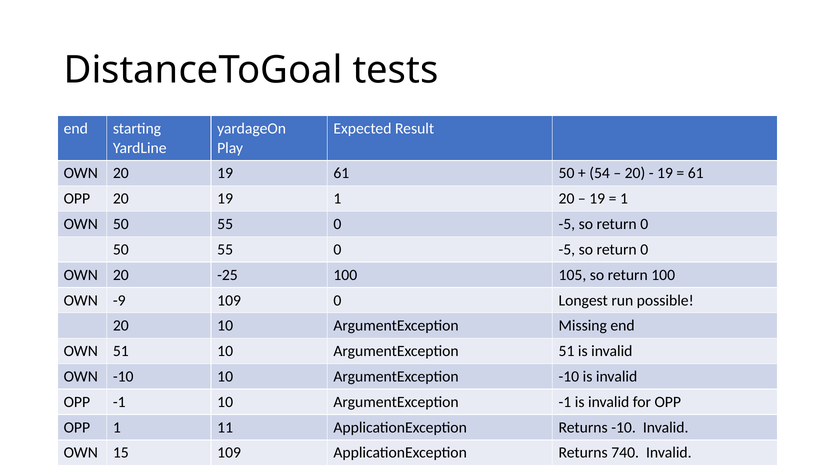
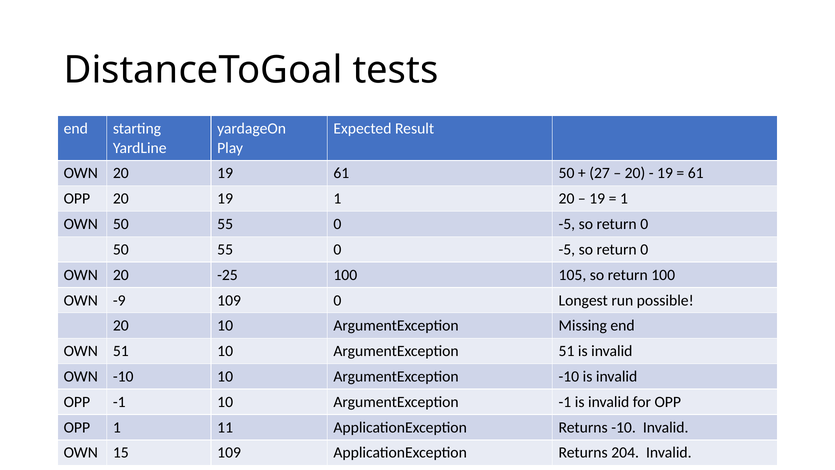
54: 54 -> 27
740: 740 -> 204
